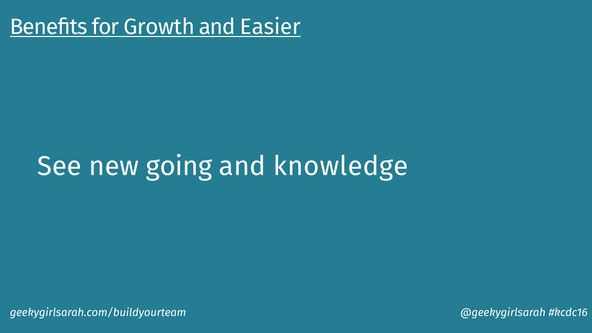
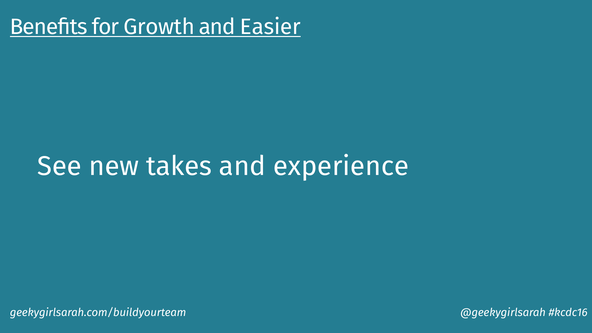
going: going -> takes
knowledge: knowledge -> experience
